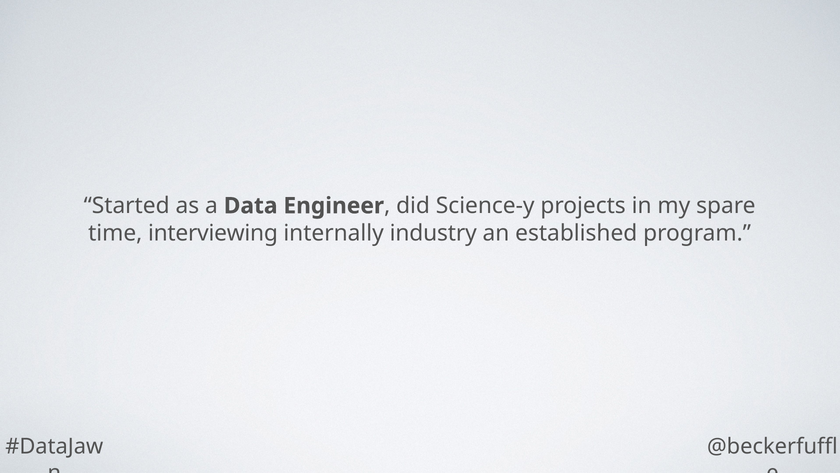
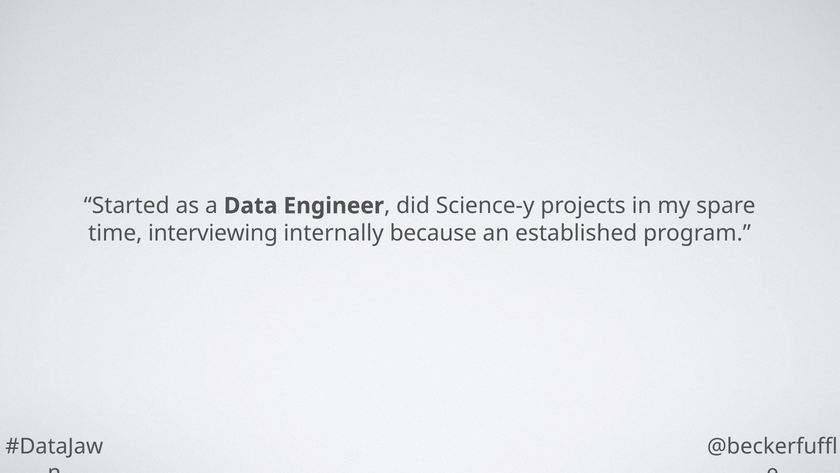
industry: industry -> because
